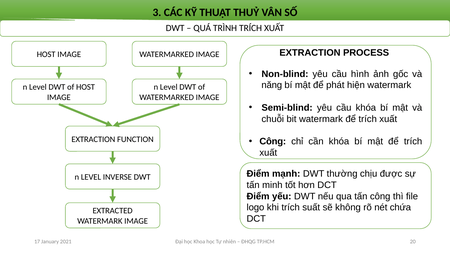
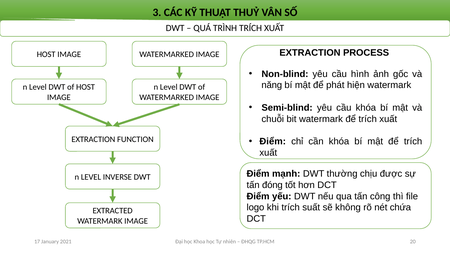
Công at (273, 142): Công -> Điểm
minh: minh -> đóng
